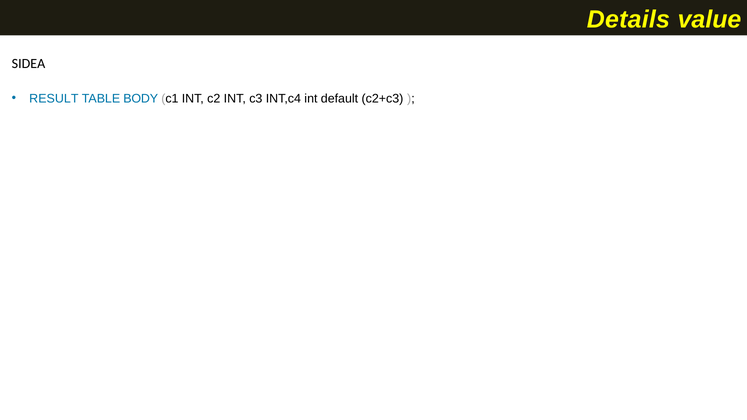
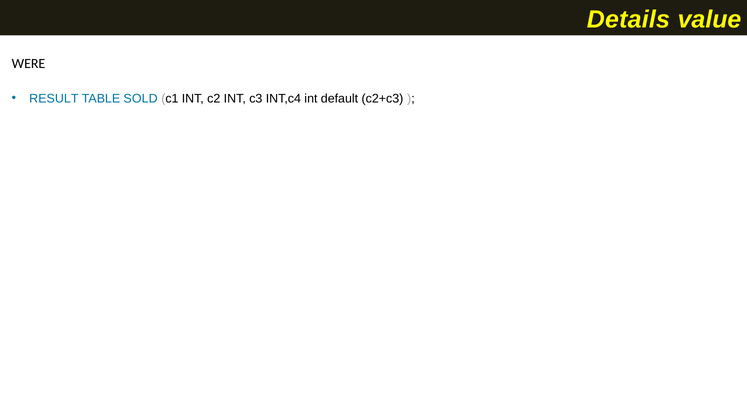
SIDEA: SIDEA -> WERE
BODY: BODY -> SOLD
